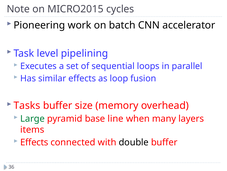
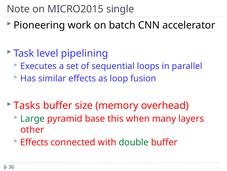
cycles: cycles -> single
line: line -> this
items: items -> other
double colour: black -> green
